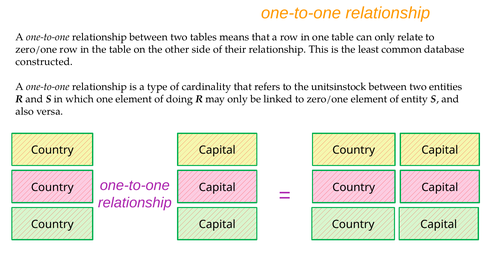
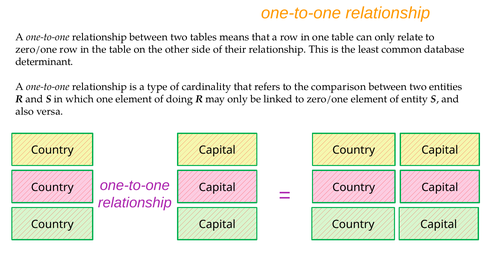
constructed: constructed -> determinant
unitsinstock: unitsinstock -> comparison
